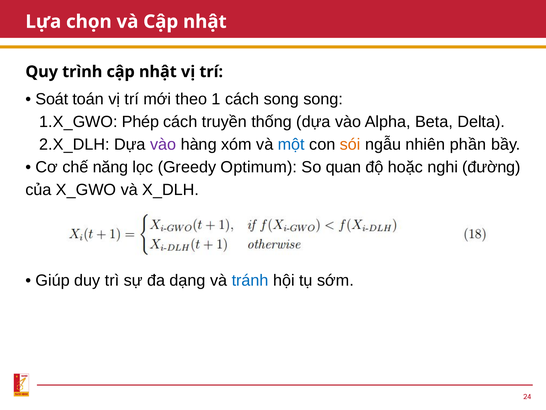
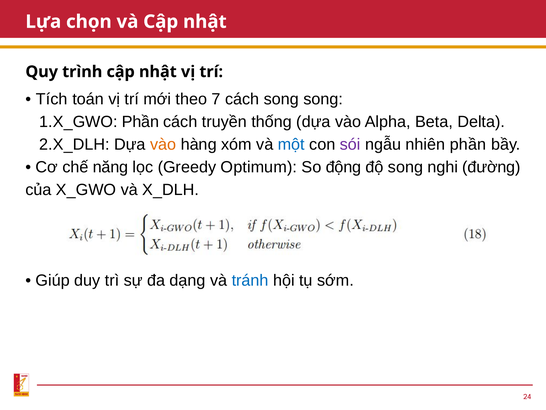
Soát: Soát -> Tích
1: 1 -> 7
Phép at (140, 122): Phép -> Phần
vào at (163, 144) colour: purple -> orange
sói colour: orange -> purple
quan: quan -> động
độ hoặc: hoặc -> song
